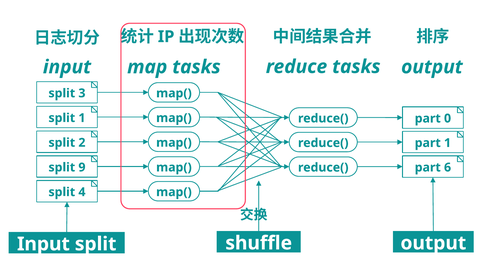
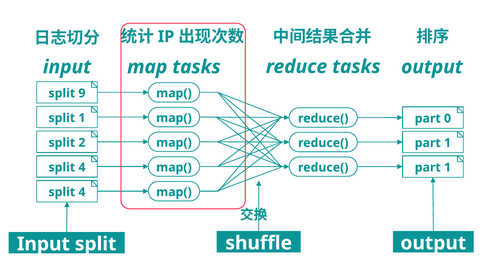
3: 3 -> 9
9 at (82, 167): 9 -> 4
6 at (448, 167): 6 -> 1
